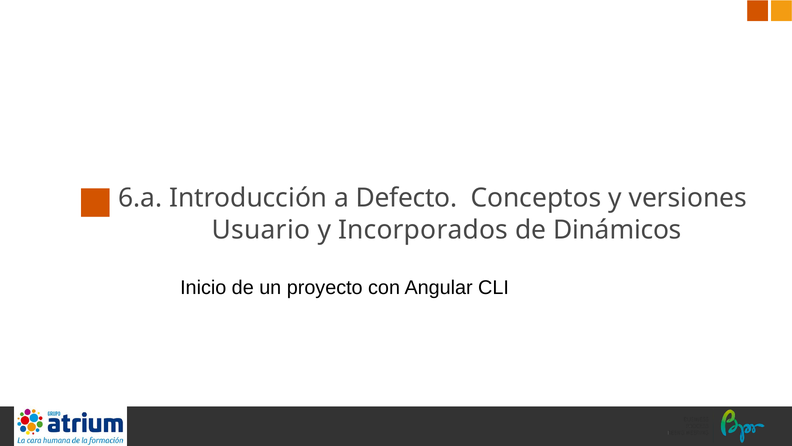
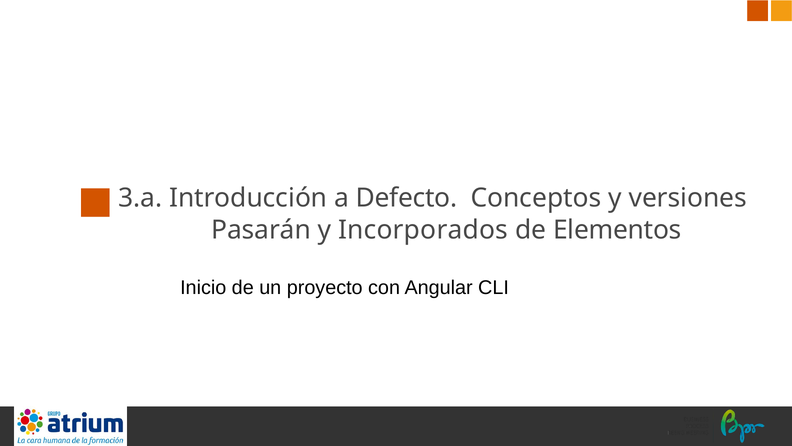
6.a: 6.a -> 3.a
Usuario: Usuario -> Pasarán
Dinámicos: Dinámicos -> Elementos
